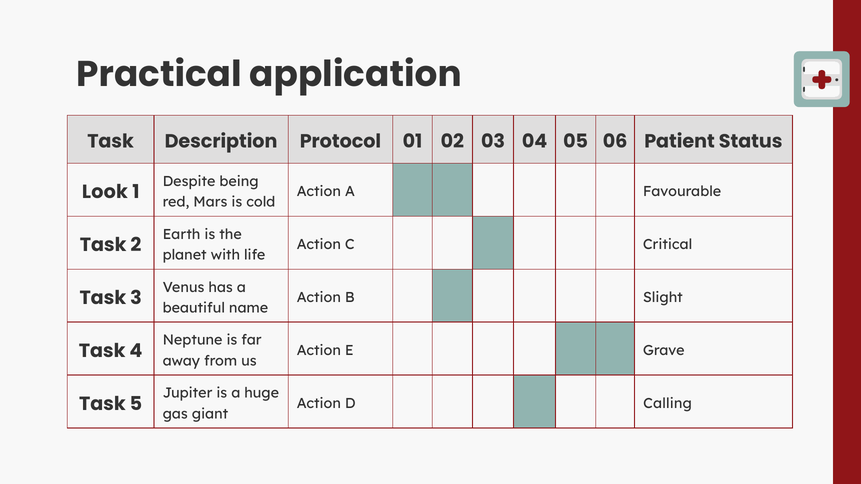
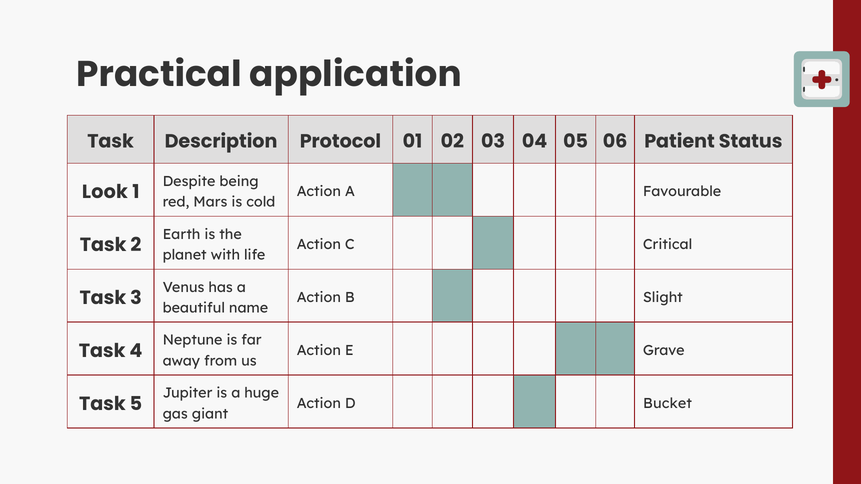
Calling: Calling -> Bucket
